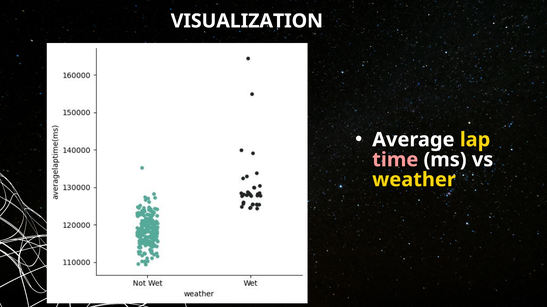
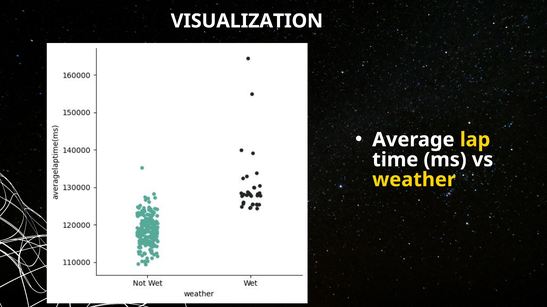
time colour: pink -> white
